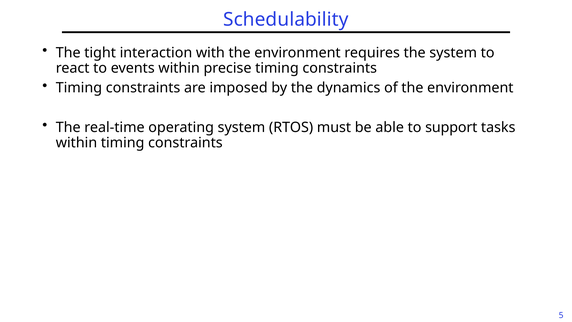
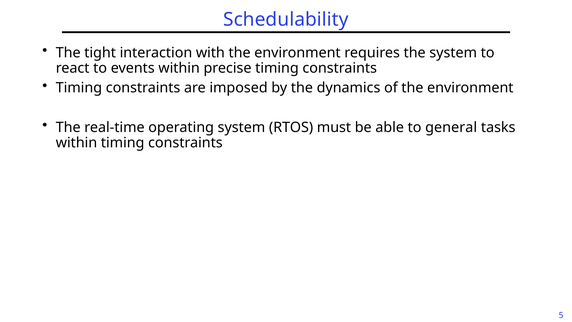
support: support -> general
